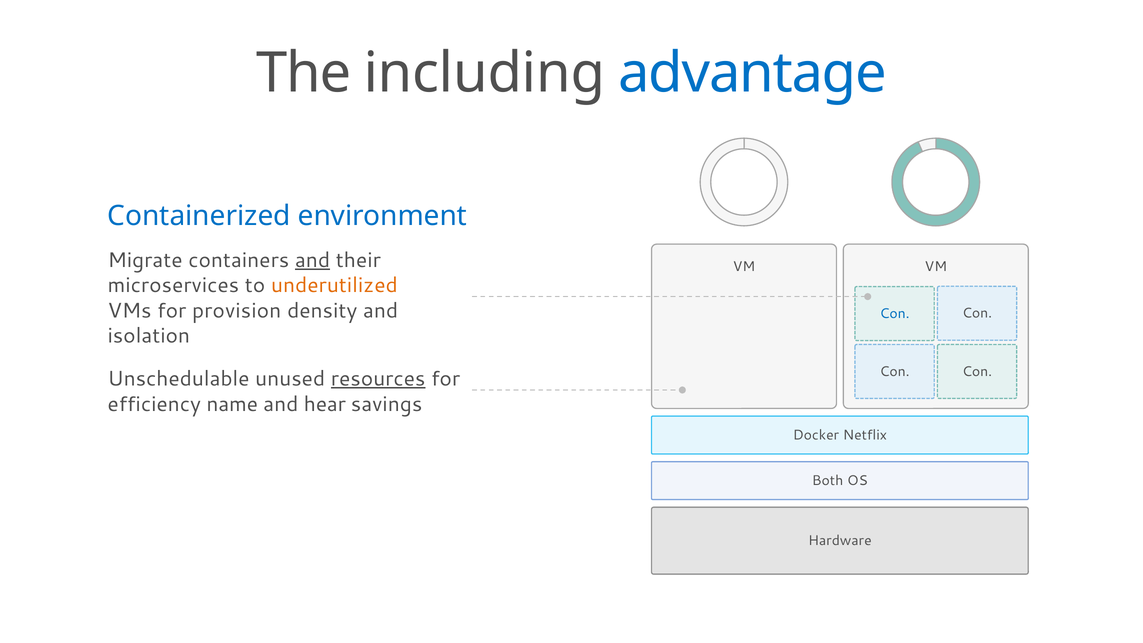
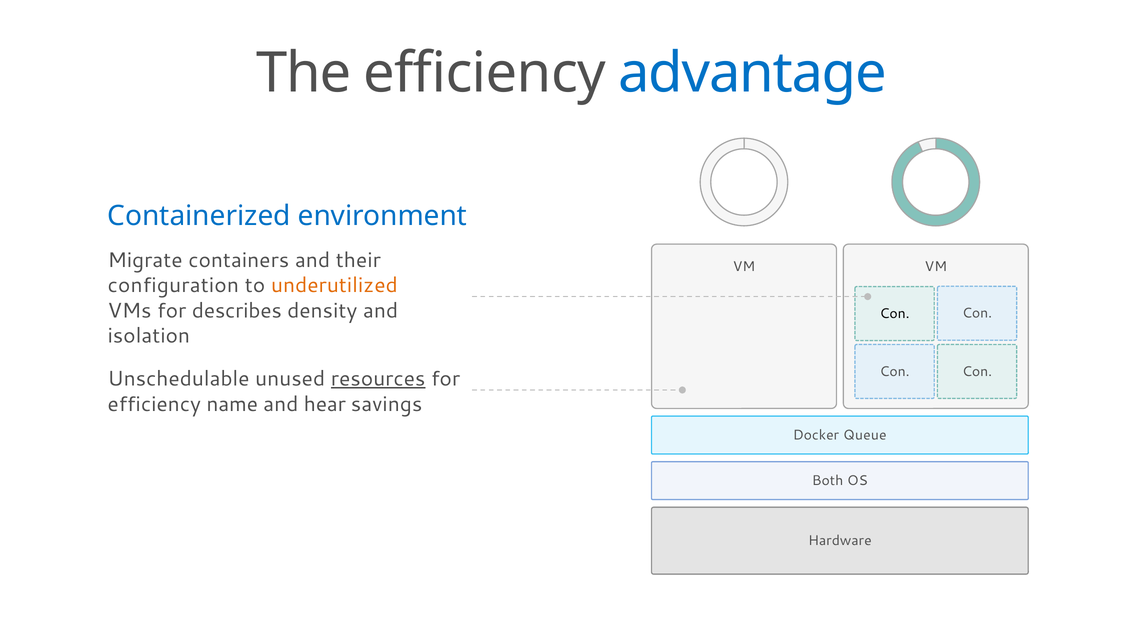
The including: including -> efficiency
and at (313, 260) underline: present -> none
microservices: microservices -> configuration
provision: provision -> describes
Con at (895, 313) colour: blue -> black
Netflix: Netflix -> Queue
